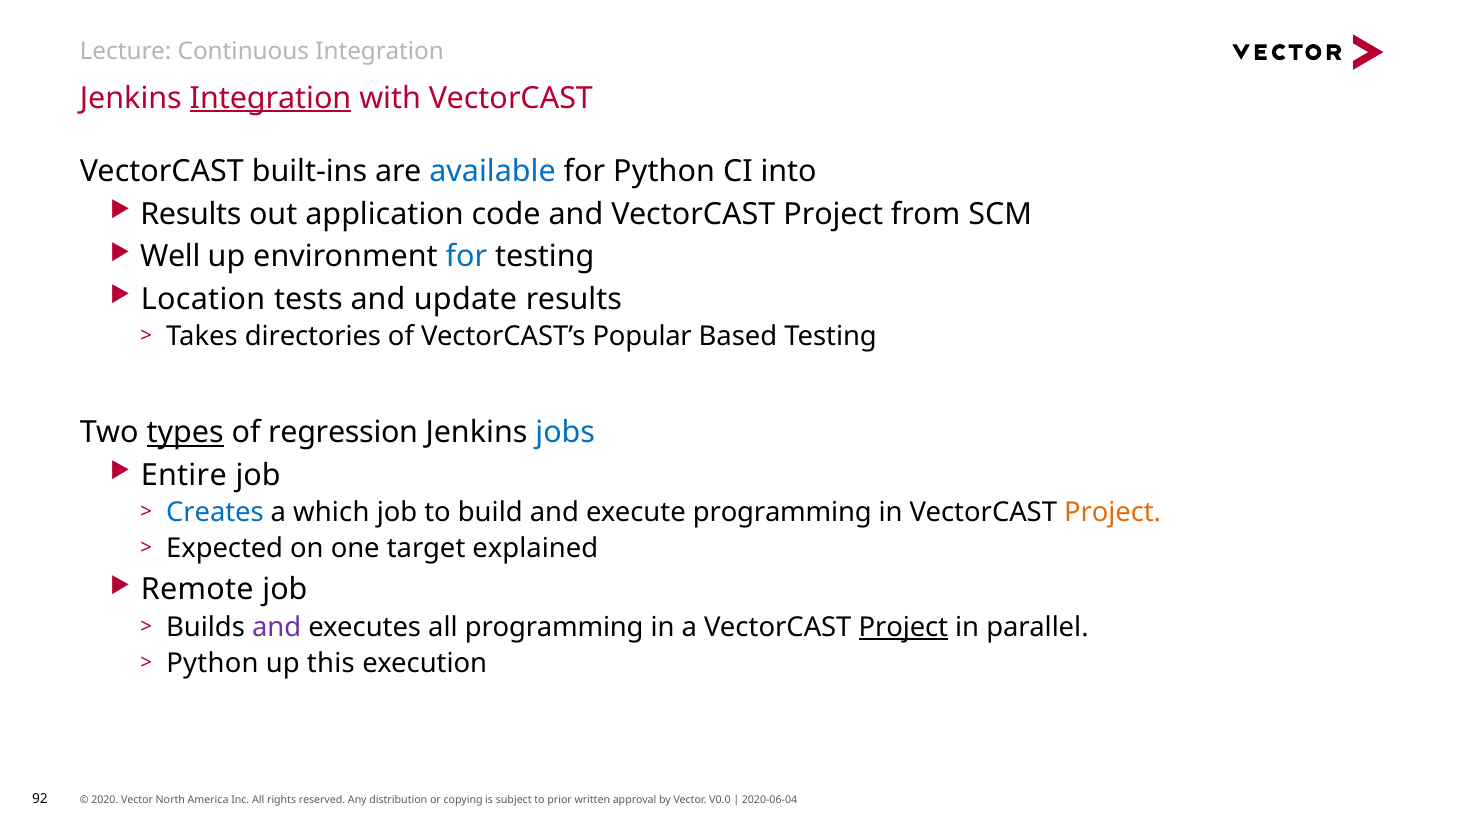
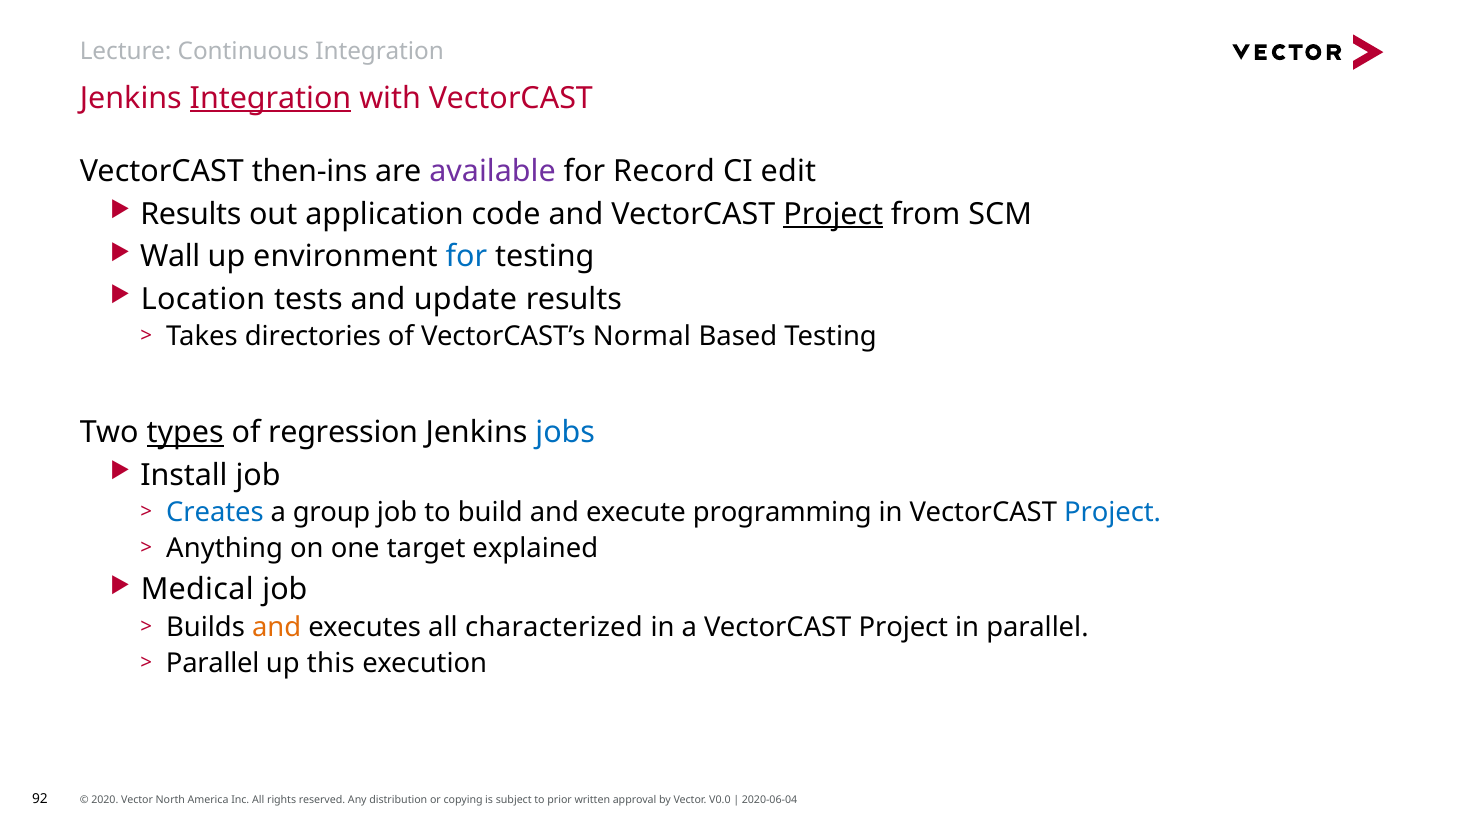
built-ins: built-ins -> then-ins
available colour: blue -> purple
for Python: Python -> Record
into: into -> edit
Project at (833, 214) underline: none -> present
Well: Well -> Wall
Popular: Popular -> Normal
Entire: Entire -> Install
which: which -> group
Project at (1113, 513) colour: orange -> blue
Expected: Expected -> Anything
Remote: Remote -> Medical
and at (277, 628) colour: purple -> orange
all programming: programming -> characterized
Project at (903, 628) underline: present -> none
Python at (212, 664): Python -> Parallel
